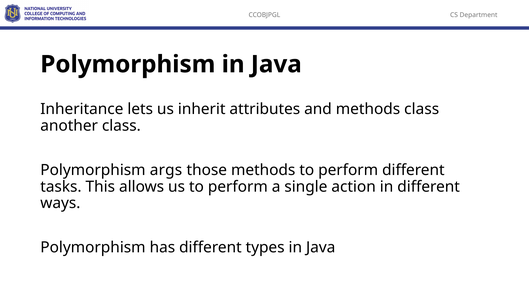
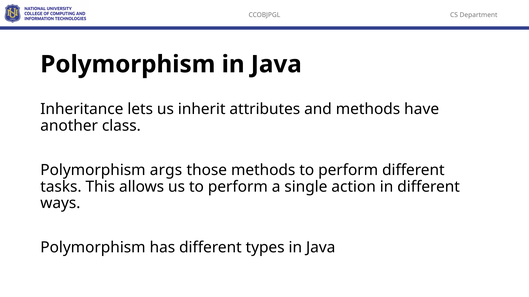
methods class: class -> have
